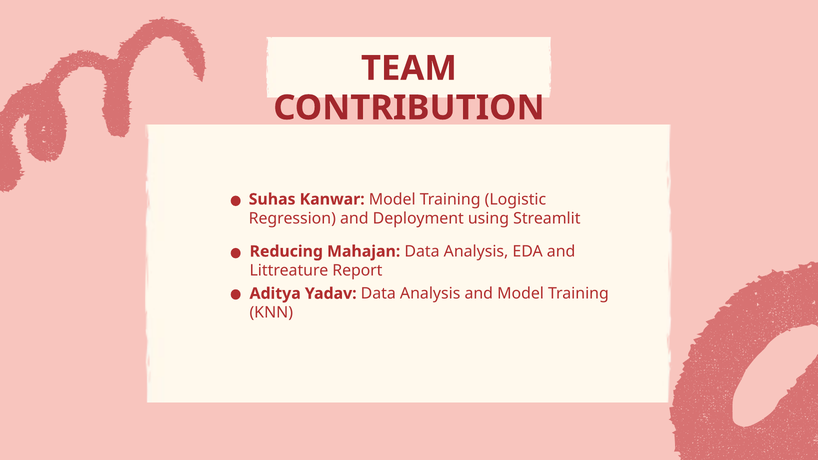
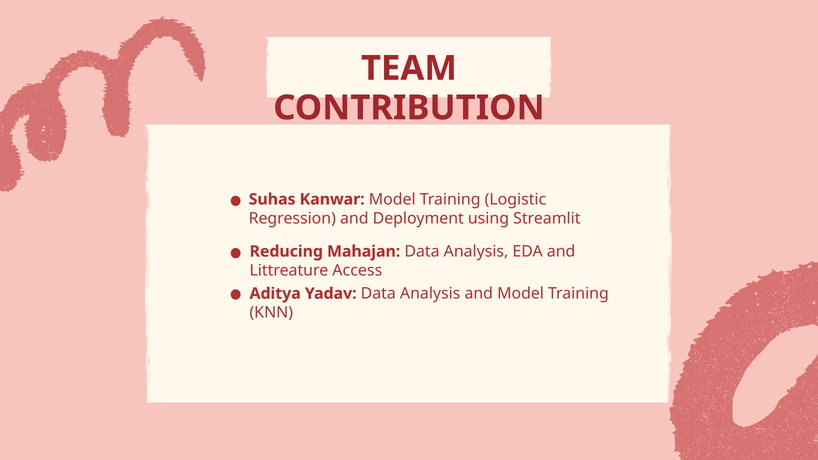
Report: Report -> Access
